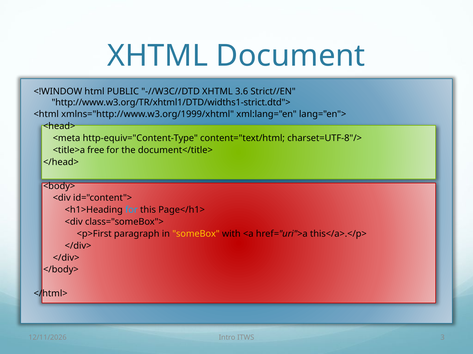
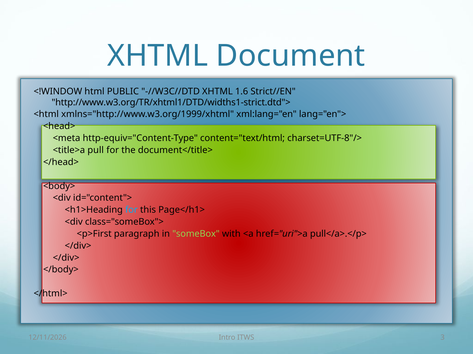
3.6: 3.6 -> 1.6
free: free -> pull
someBox colour: yellow -> light green
this</a>.</p>: this</a>.</p> -> pull</a>.</p>
